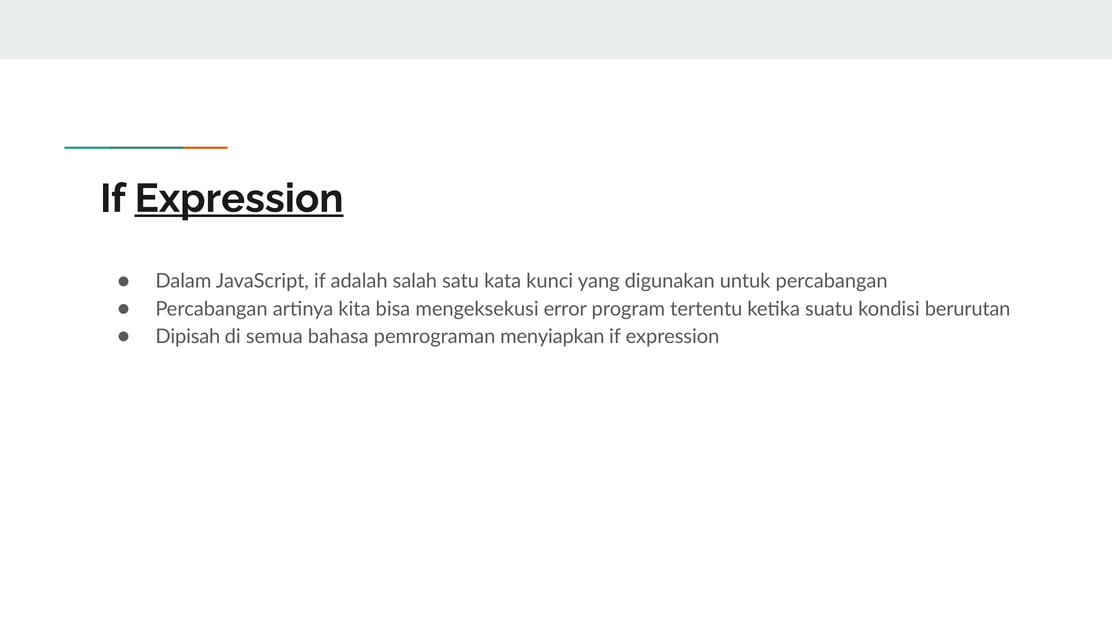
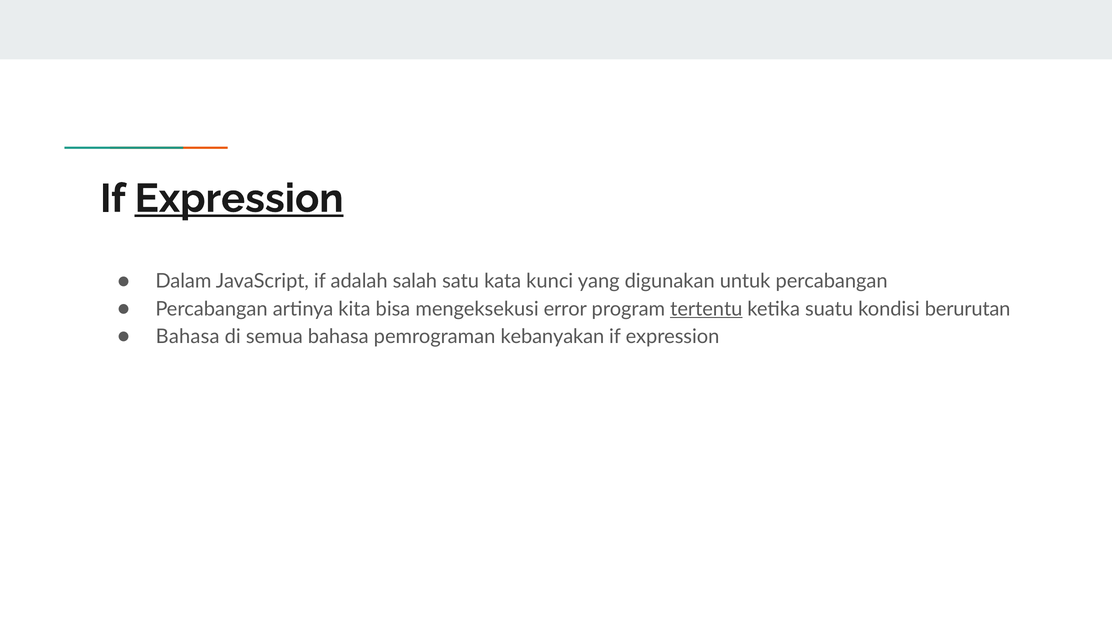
tertentu underline: none -> present
Dipisah at (188, 336): Dipisah -> Bahasa
menyiapkan: menyiapkan -> kebanyakan
